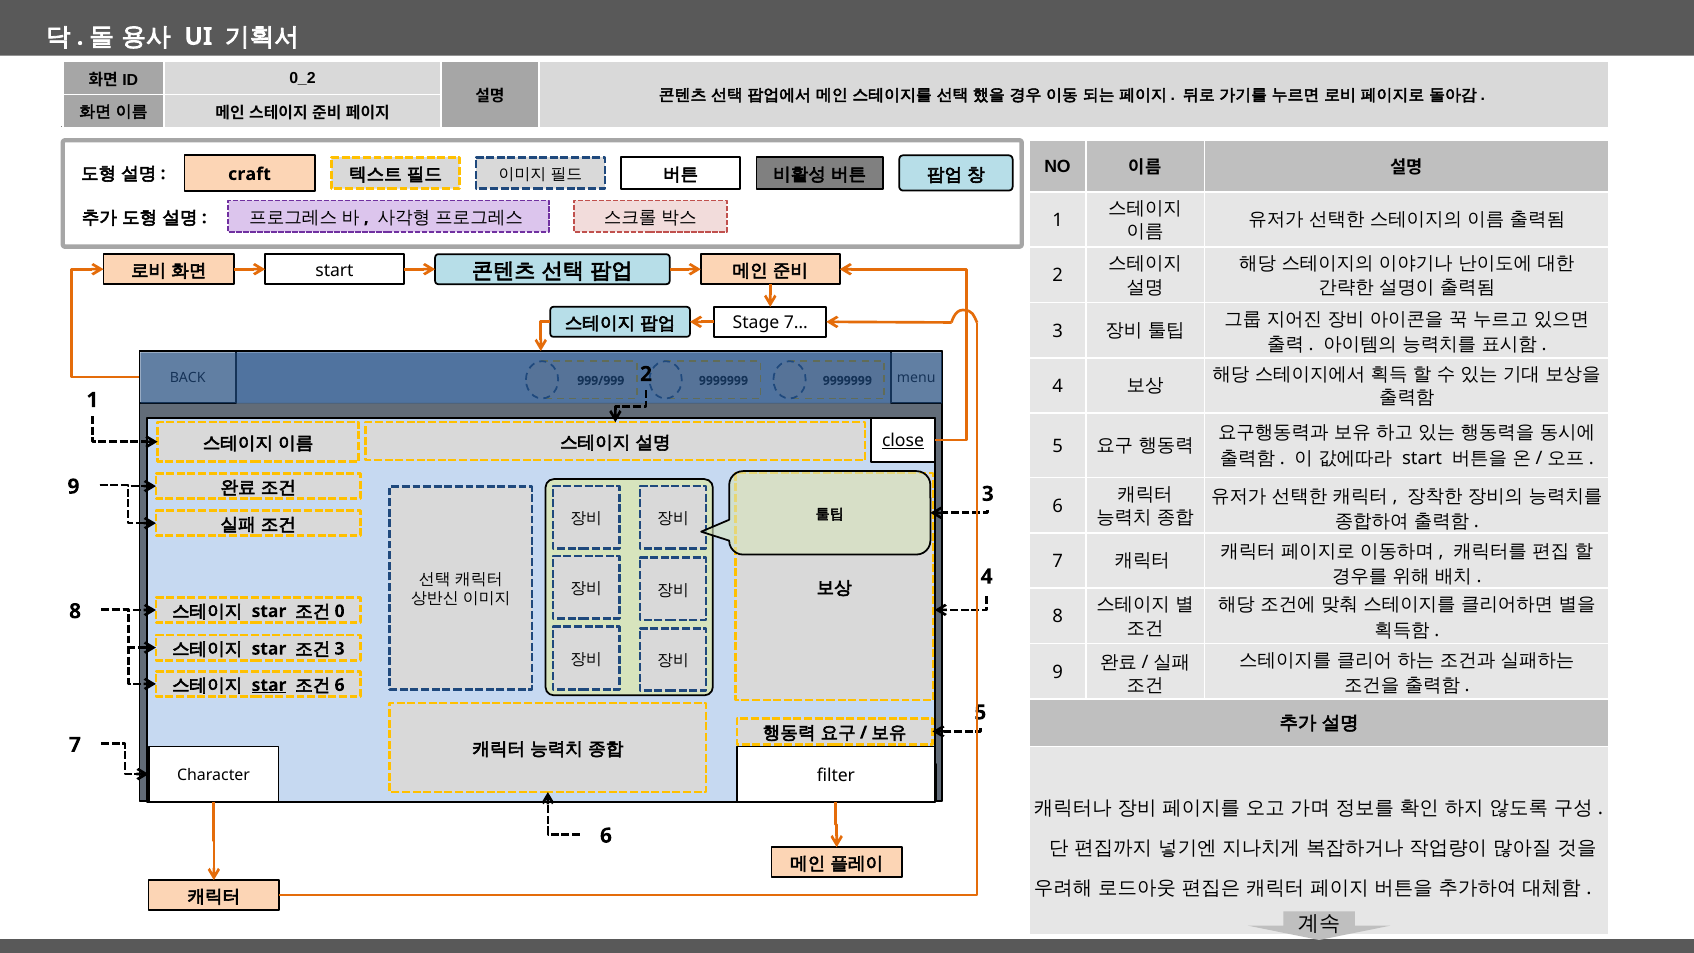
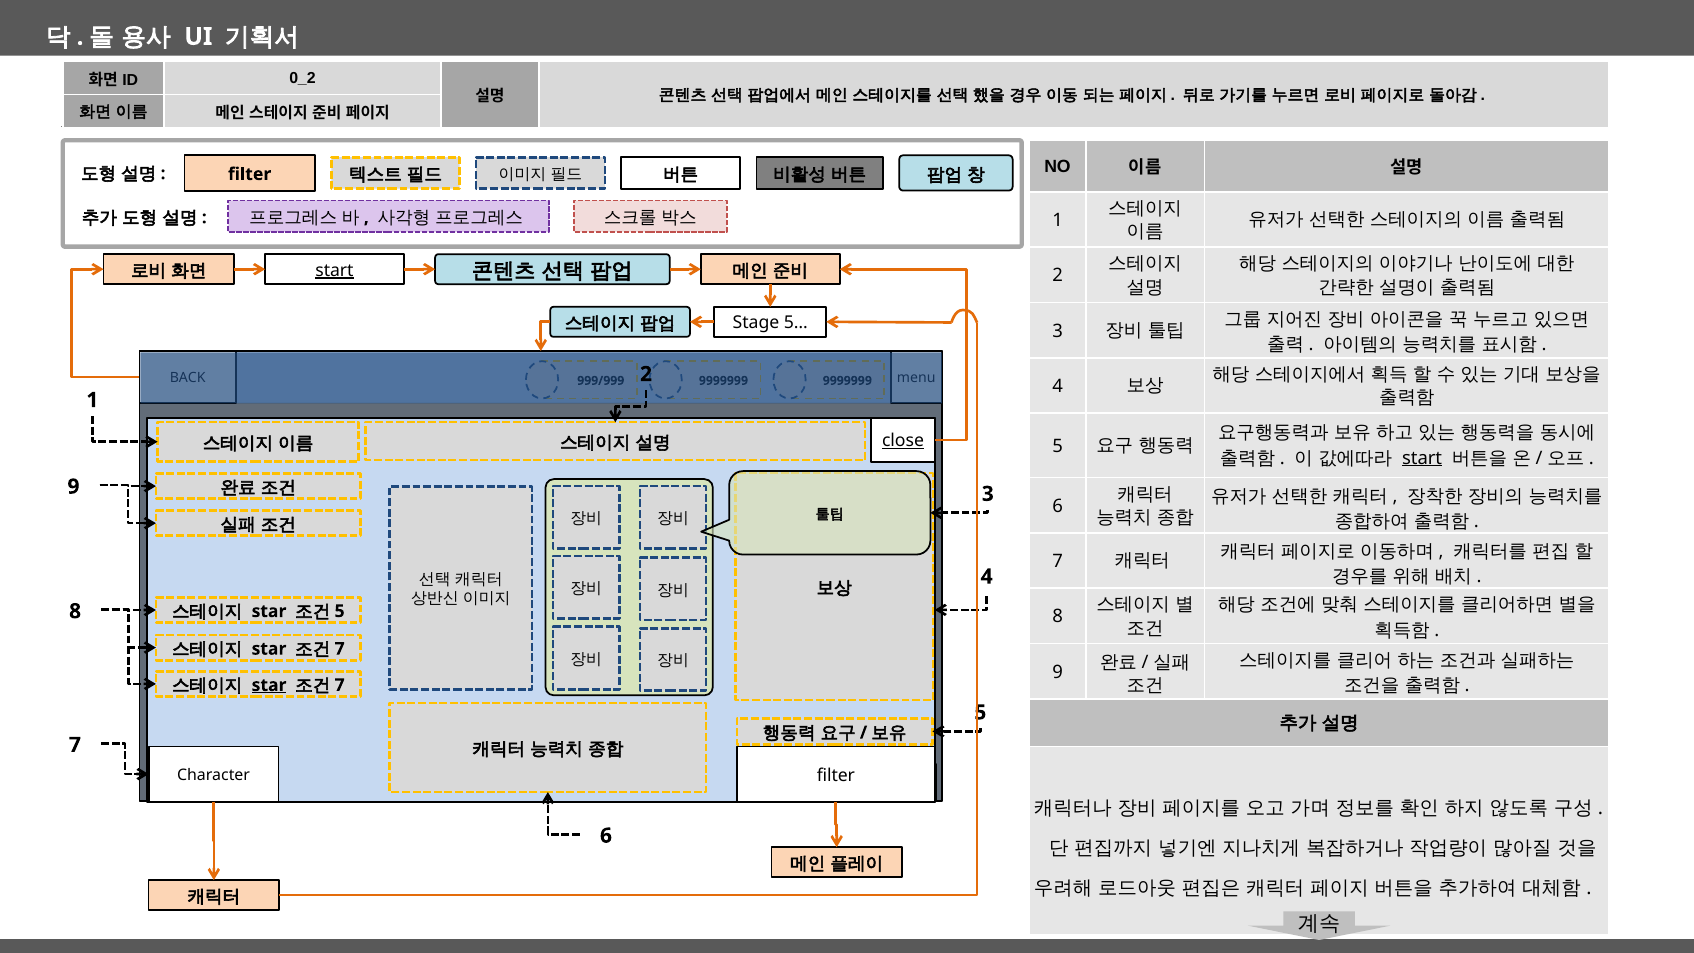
craft at (249, 174): craft -> filter
start at (335, 270) underline: none -> present
7…: 7… -> 5…
start at (1422, 458) underline: none -> present
0 at (340, 611): 0 -> 5
3 at (340, 649): 3 -> 7
6 at (340, 685): 6 -> 7
